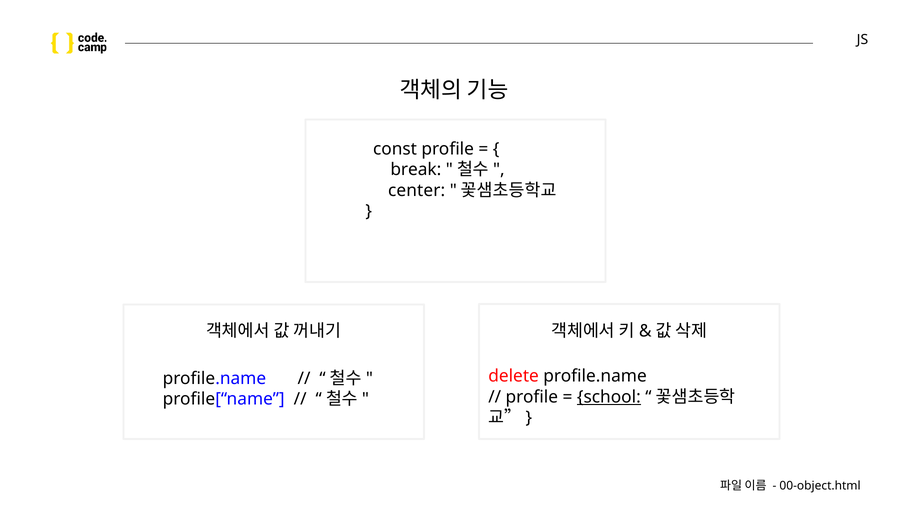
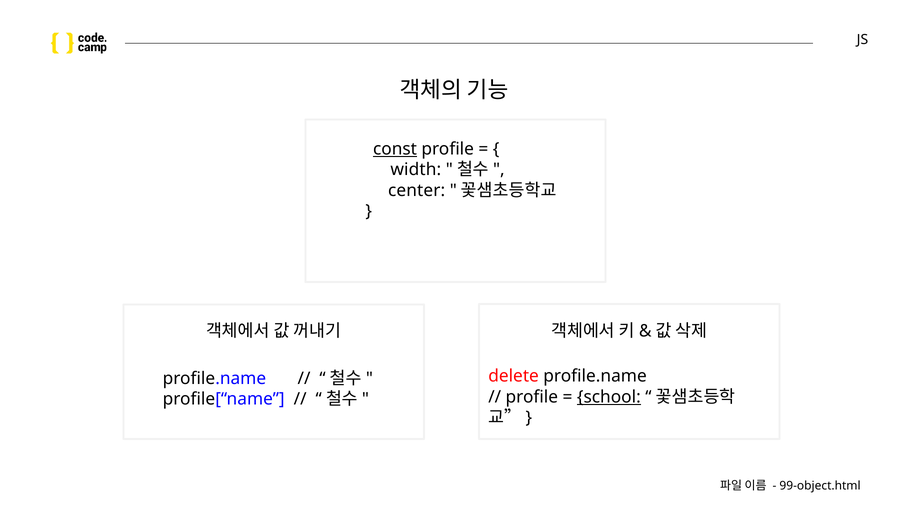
const underline: none -> present
break: break -> width
00-object.html: 00-object.html -> 99-object.html
